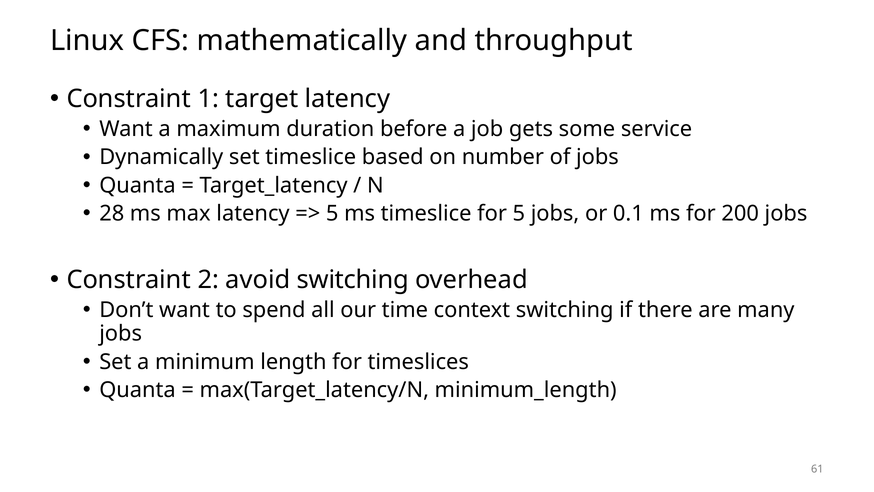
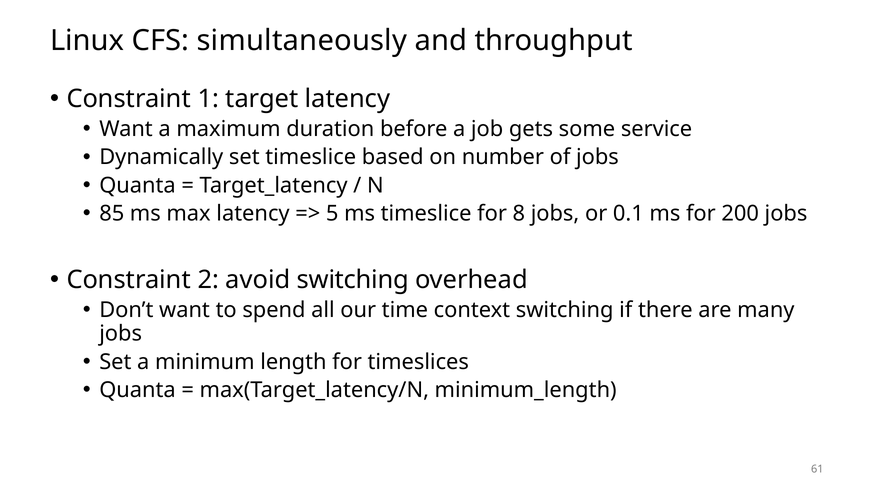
mathematically: mathematically -> simultaneously
28: 28 -> 85
for 5: 5 -> 8
